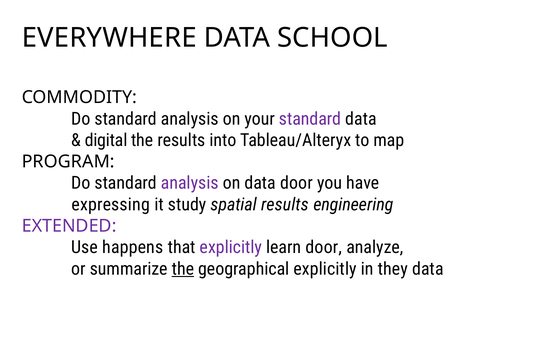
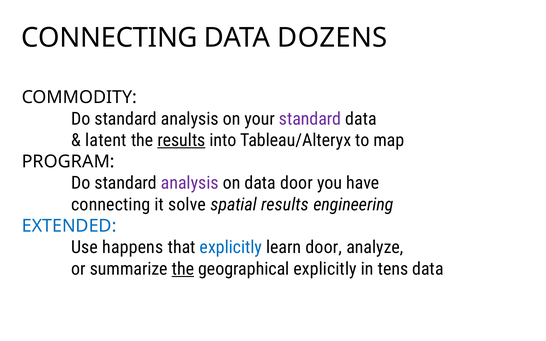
EVERYWHERE at (109, 38): EVERYWHERE -> CONNECTING
SCHOOL: SCHOOL -> DOZENS
digital: digital -> latent
results at (181, 140) underline: none -> present
expressing at (111, 205): expressing -> connecting
study: study -> solve
EXTENDED colour: purple -> blue
explicitly at (231, 248) colour: purple -> blue
they: they -> tens
